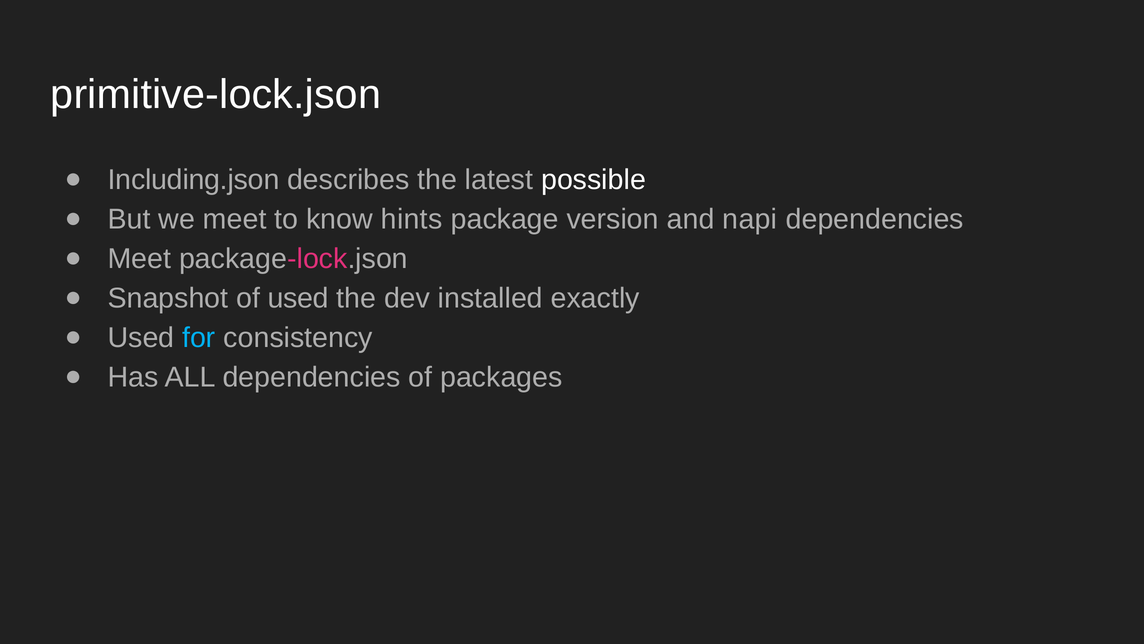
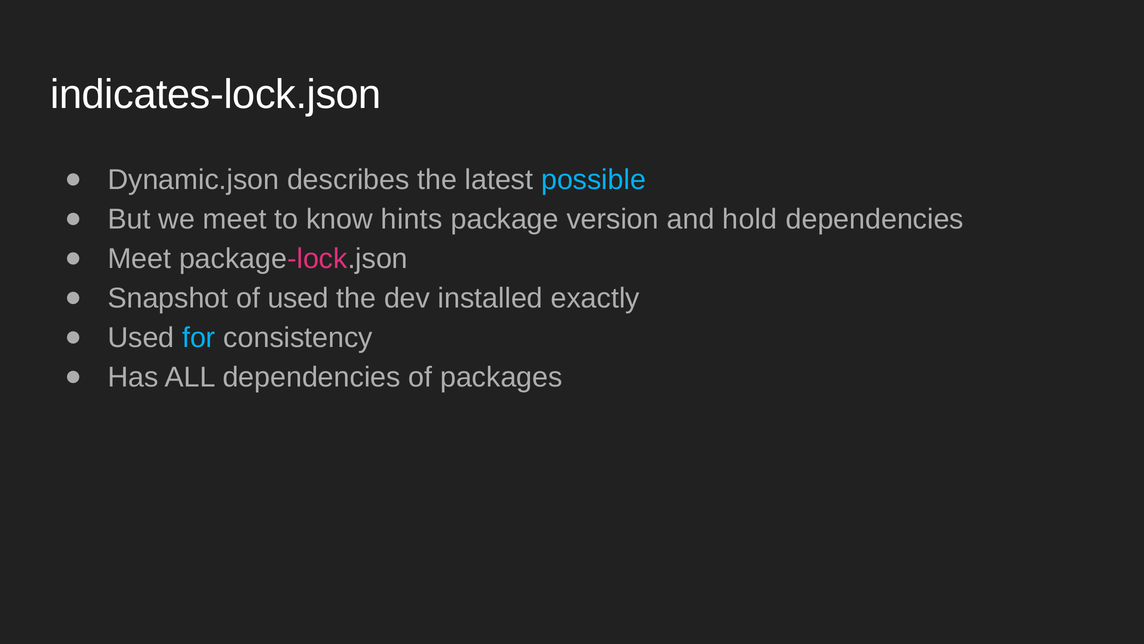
primitive-lock.json: primitive-lock.json -> indicates-lock.json
Including.json: Including.json -> Dynamic.json
possible colour: white -> light blue
napi: napi -> hold
